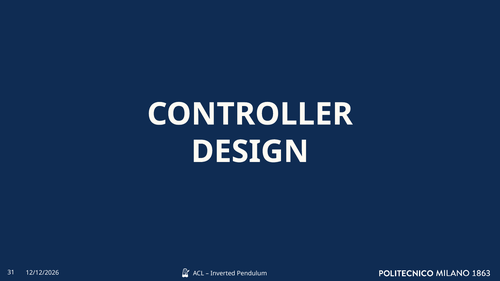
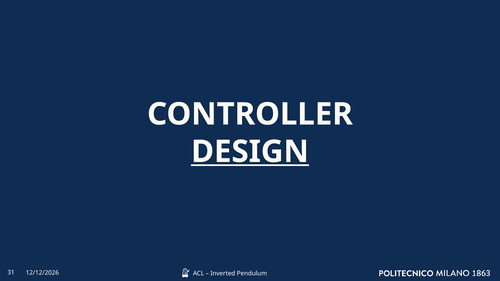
DESIGN underline: none -> present
